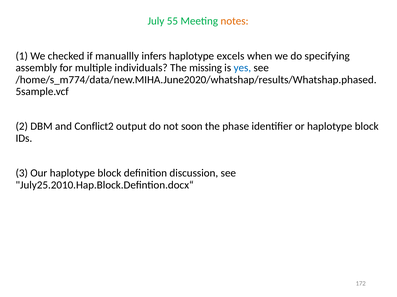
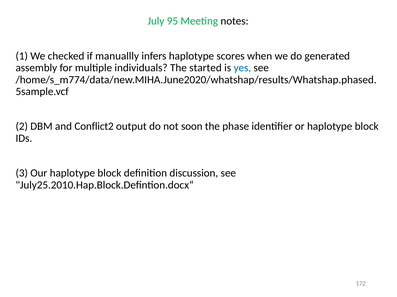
55: 55 -> 95
notes colour: orange -> black
excels: excels -> scores
specifying: specifying -> generated
missing: missing -> started
